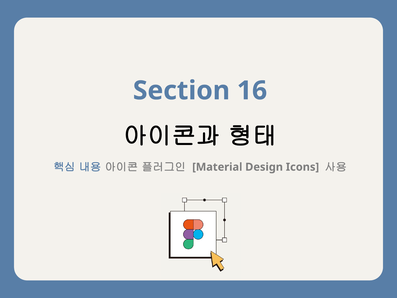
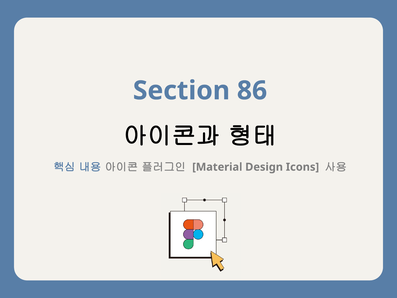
16: 16 -> 86
